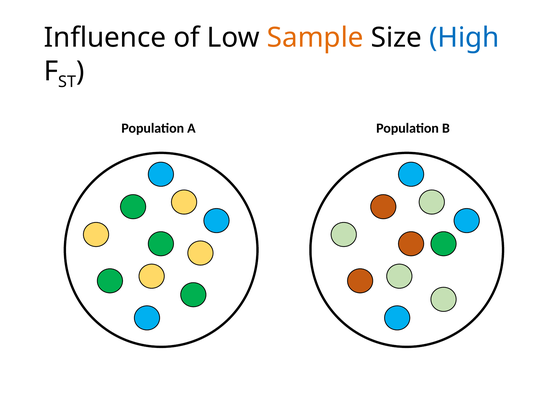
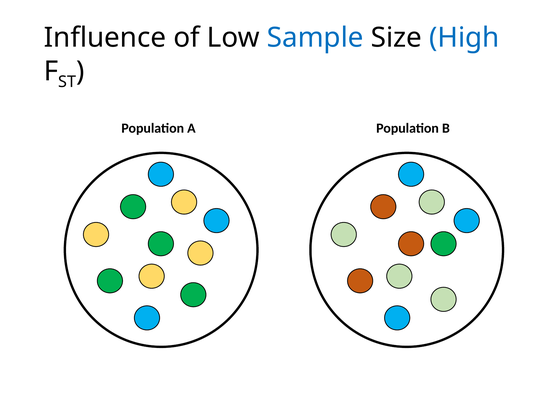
Sample colour: orange -> blue
